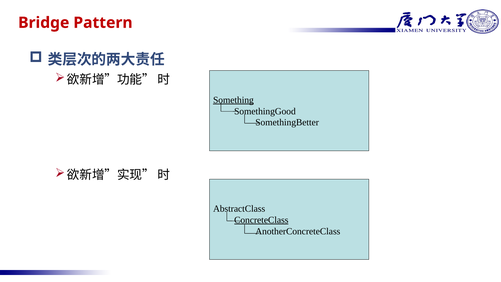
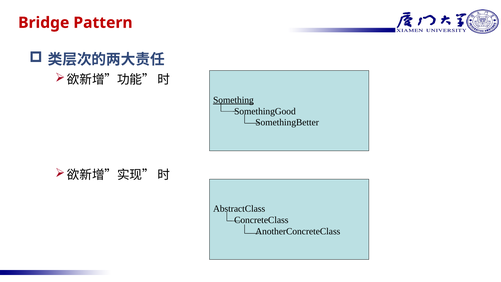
ConcreteClass underline: present -> none
